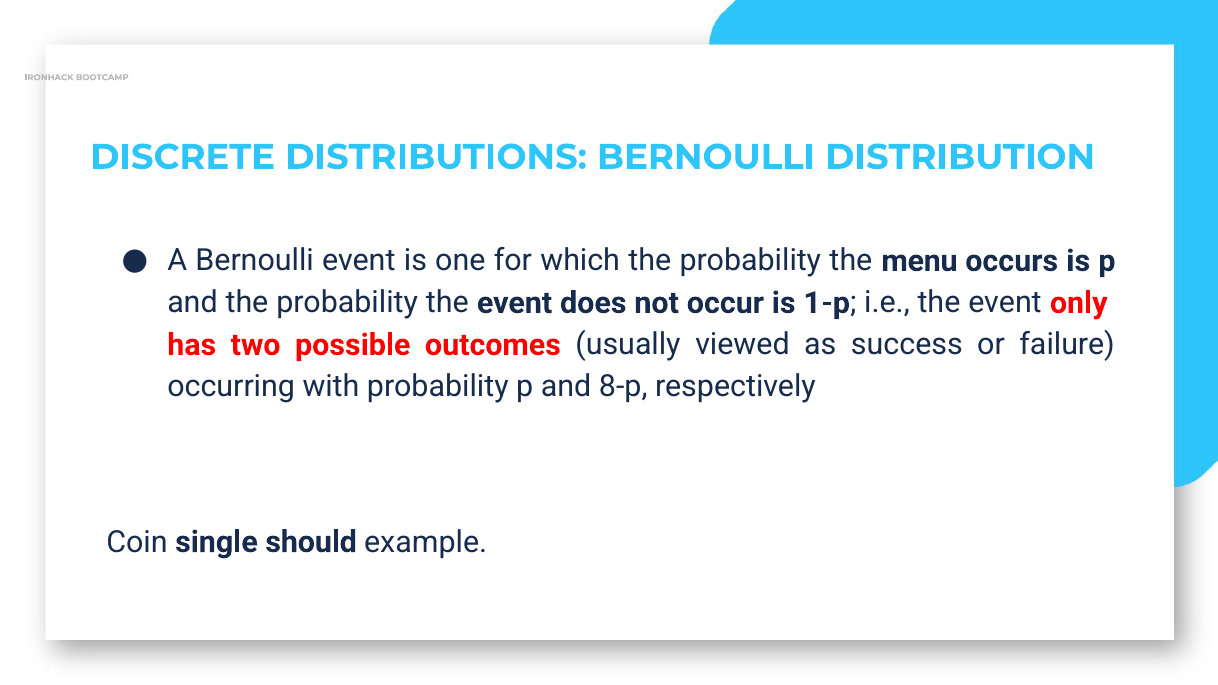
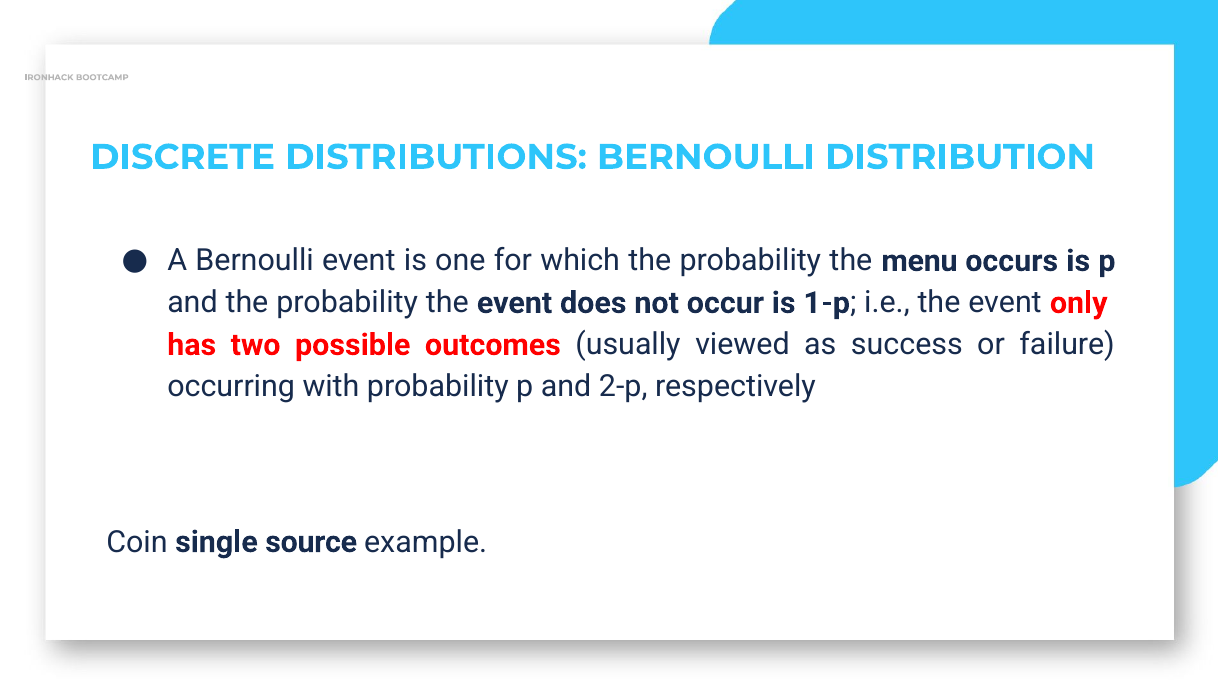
8-p: 8-p -> 2-p
should: should -> source
